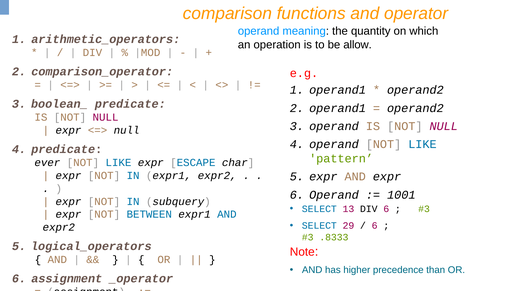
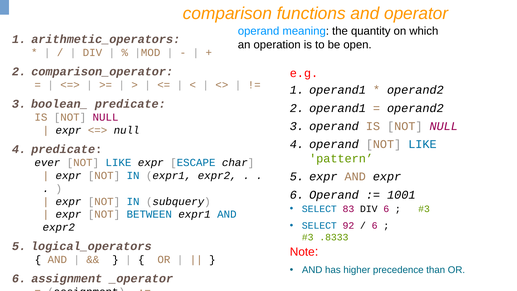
allow: allow -> open
13: 13 -> 83
29: 29 -> 92
